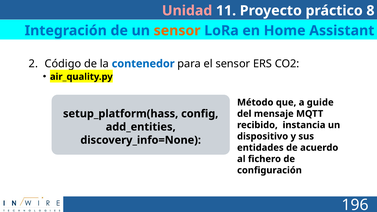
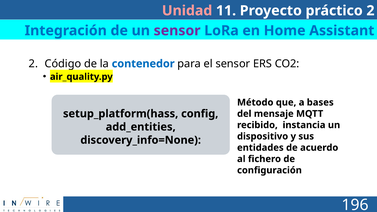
práctico 8: 8 -> 2
sensor at (177, 31) colour: orange -> purple
guide: guide -> bases
